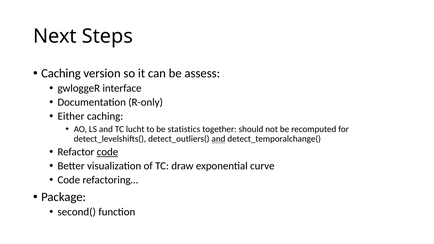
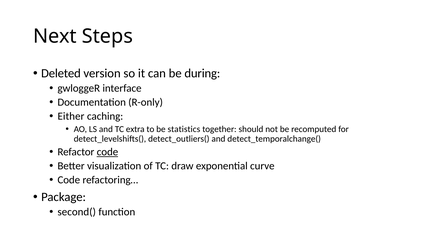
Caching at (61, 73): Caching -> Deleted
assess: assess -> during
lucht: lucht -> extra
and at (218, 139) underline: present -> none
